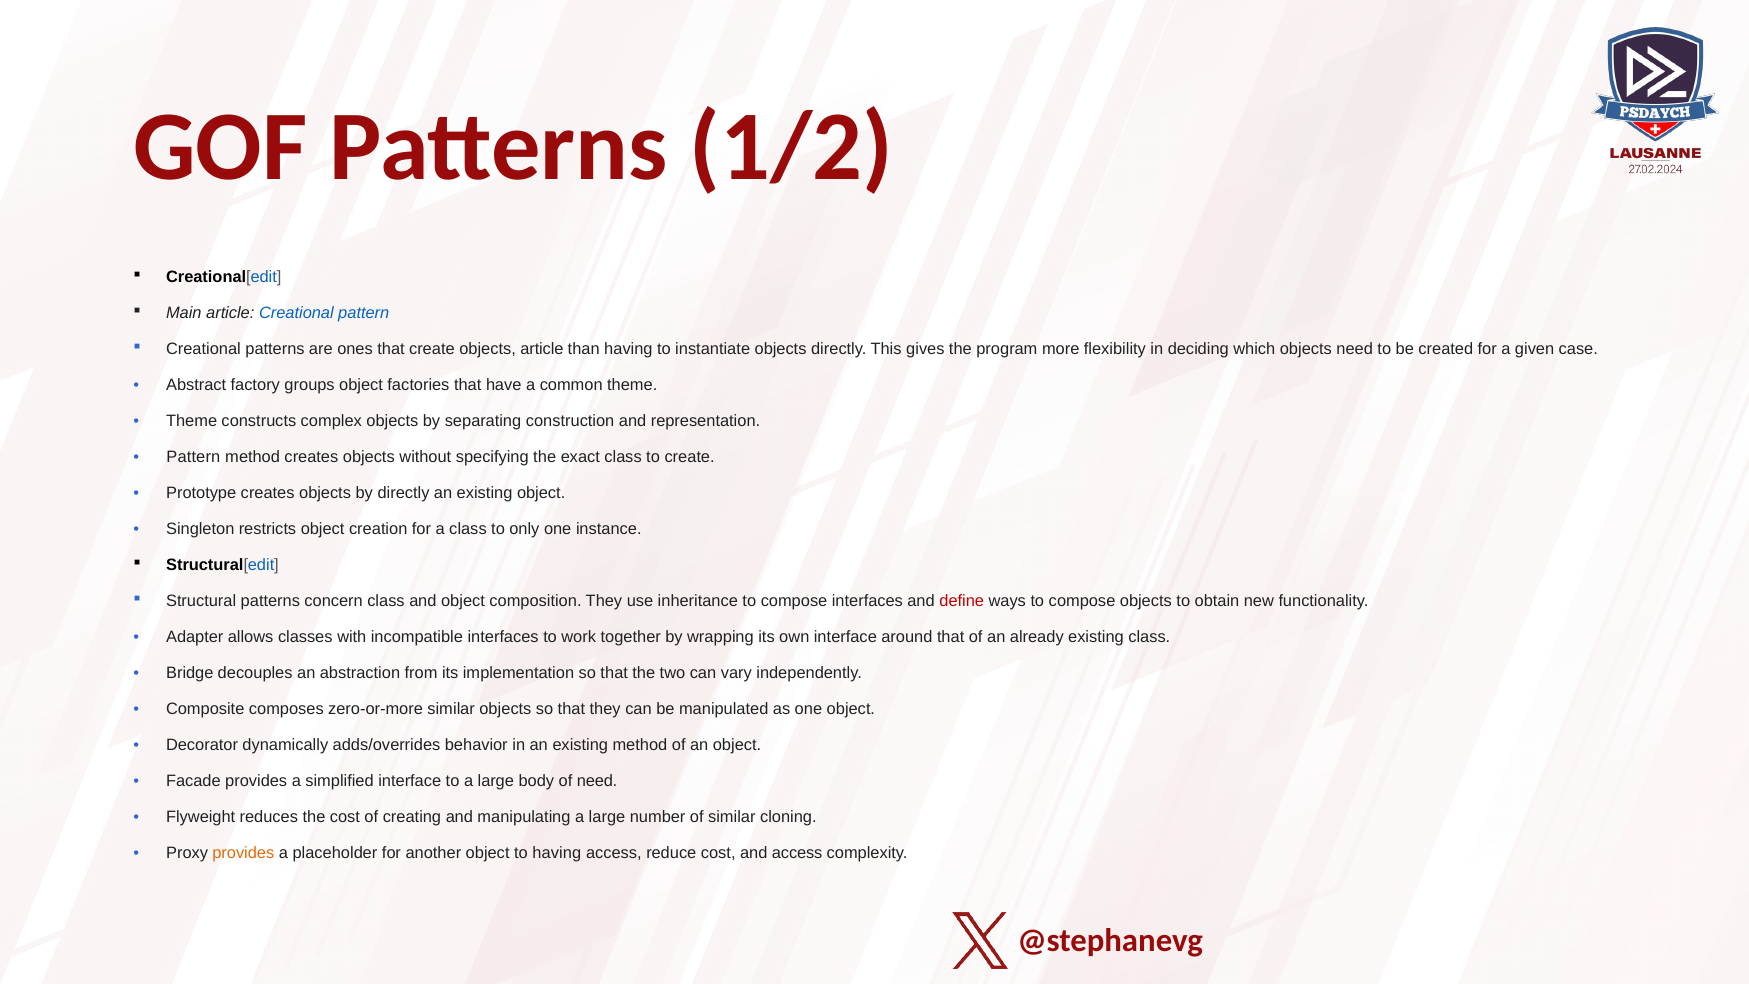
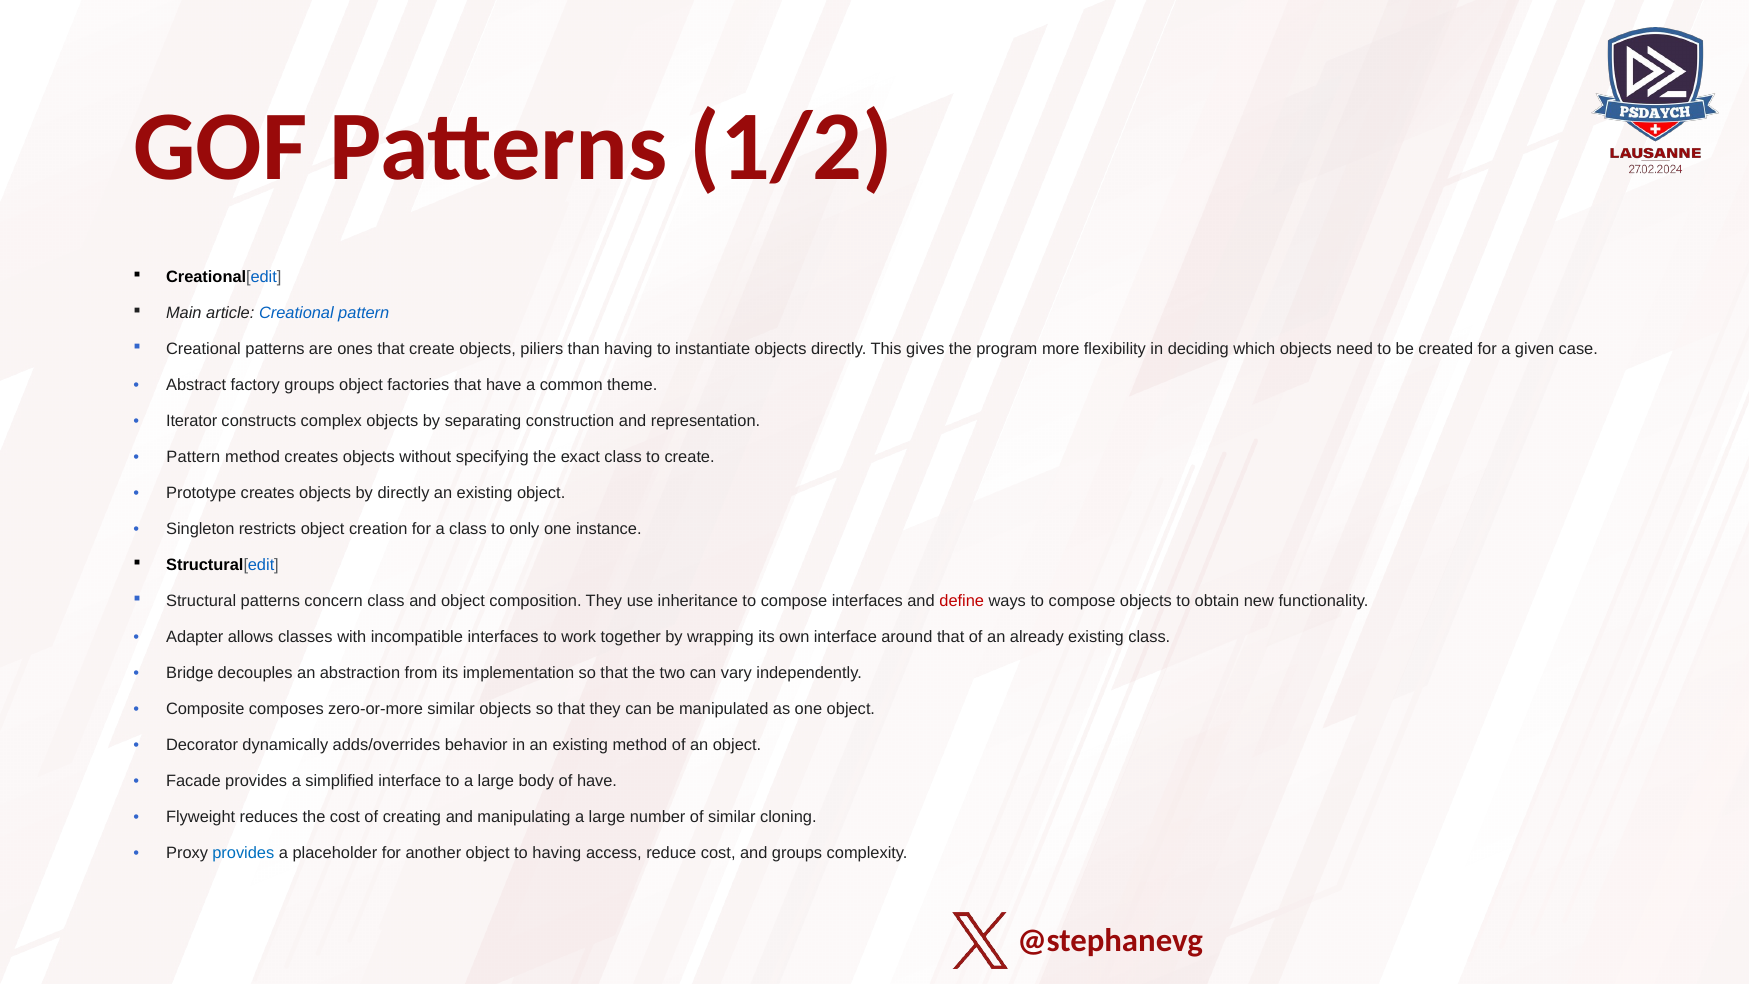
objects article: article -> piliers
Theme at (192, 421): Theme -> Iterator
of need: need -> have
provides at (243, 853) colour: orange -> blue
and access: access -> groups
